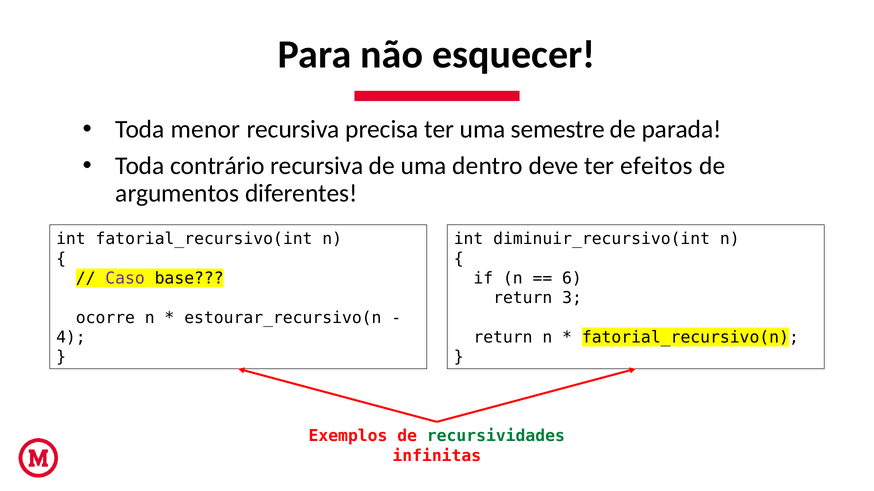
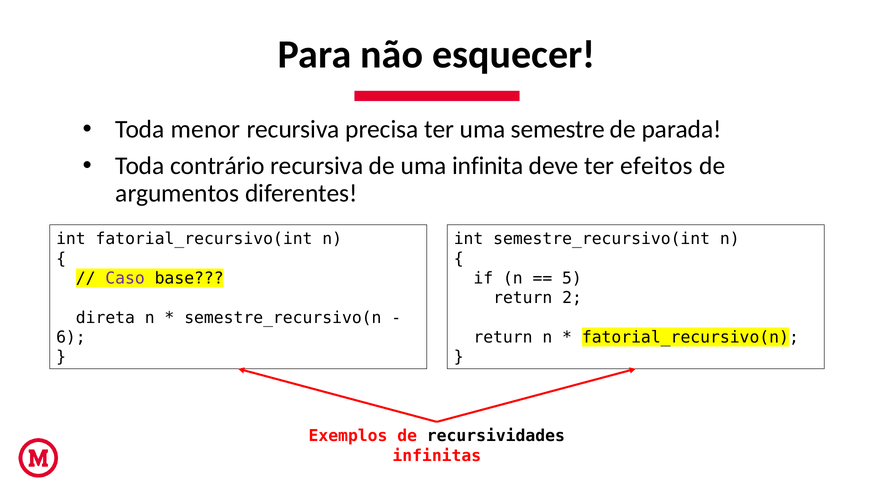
dentro: dentro -> infinita
diminuir_recursivo(int: diminuir_recursivo(int -> semestre_recursivo(int
6: 6 -> 5
3: 3 -> 2
ocorre: ocorre -> direta
estourar_recursivo(n: estourar_recursivo(n -> semestre_recursivo(n
4: 4 -> 6
recursividades colour: green -> black
